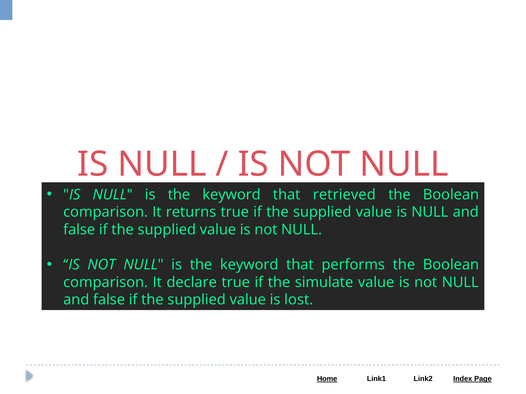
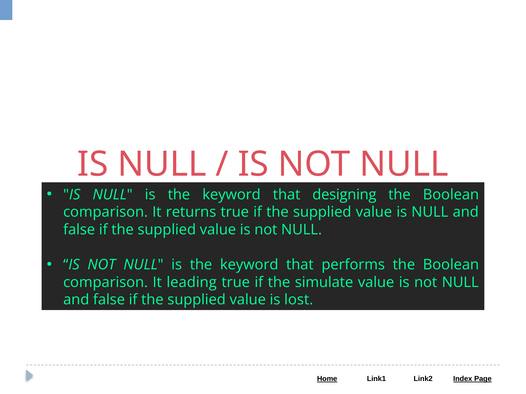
retrieved: retrieved -> designing
declare: declare -> leading
